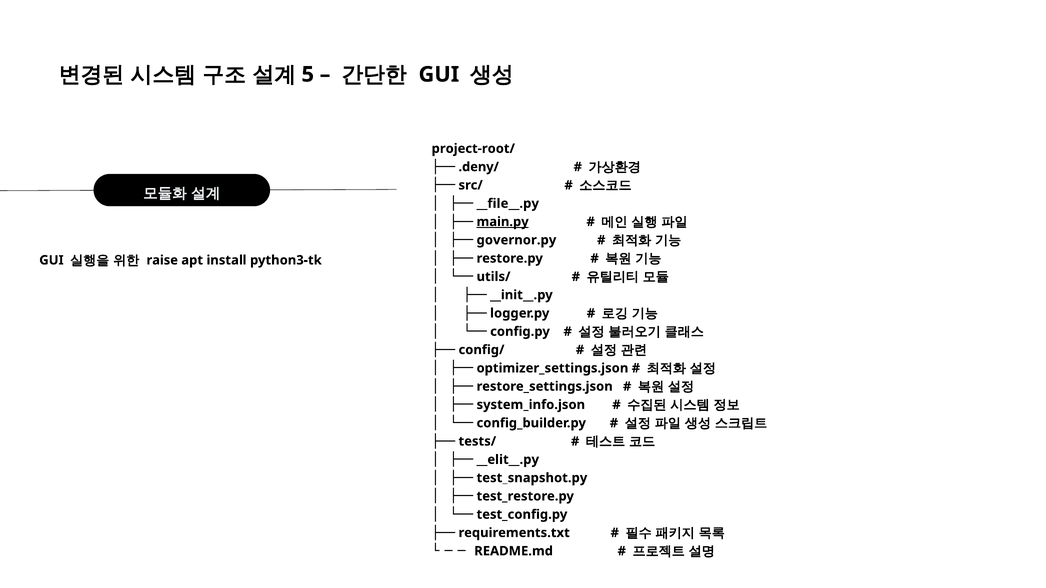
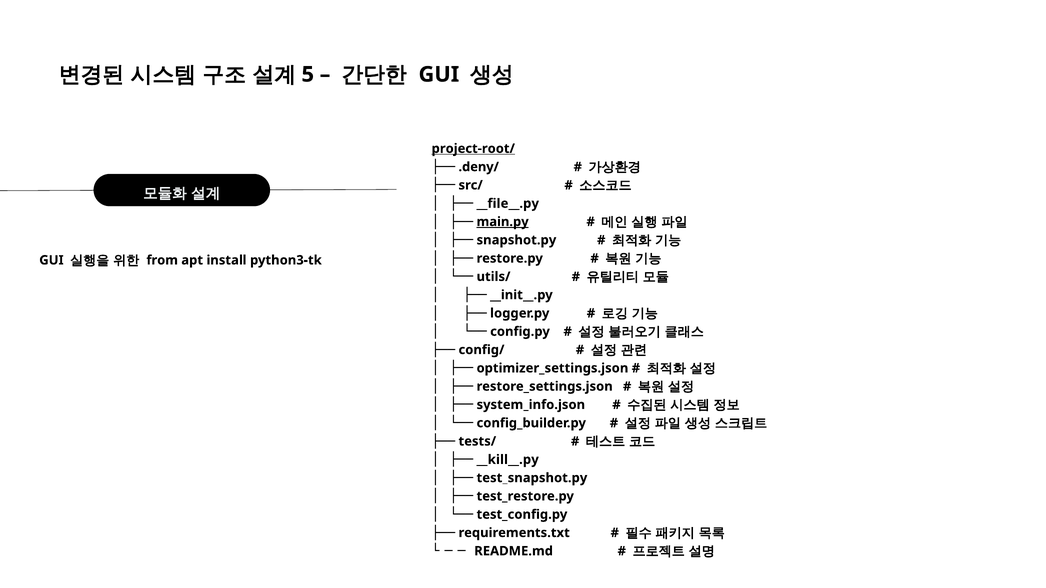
project-root/ underline: none -> present
governor.py: governor.py -> snapshot.py
raise: raise -> from
__elit__.py: __elit__.py -> __kill__.py
